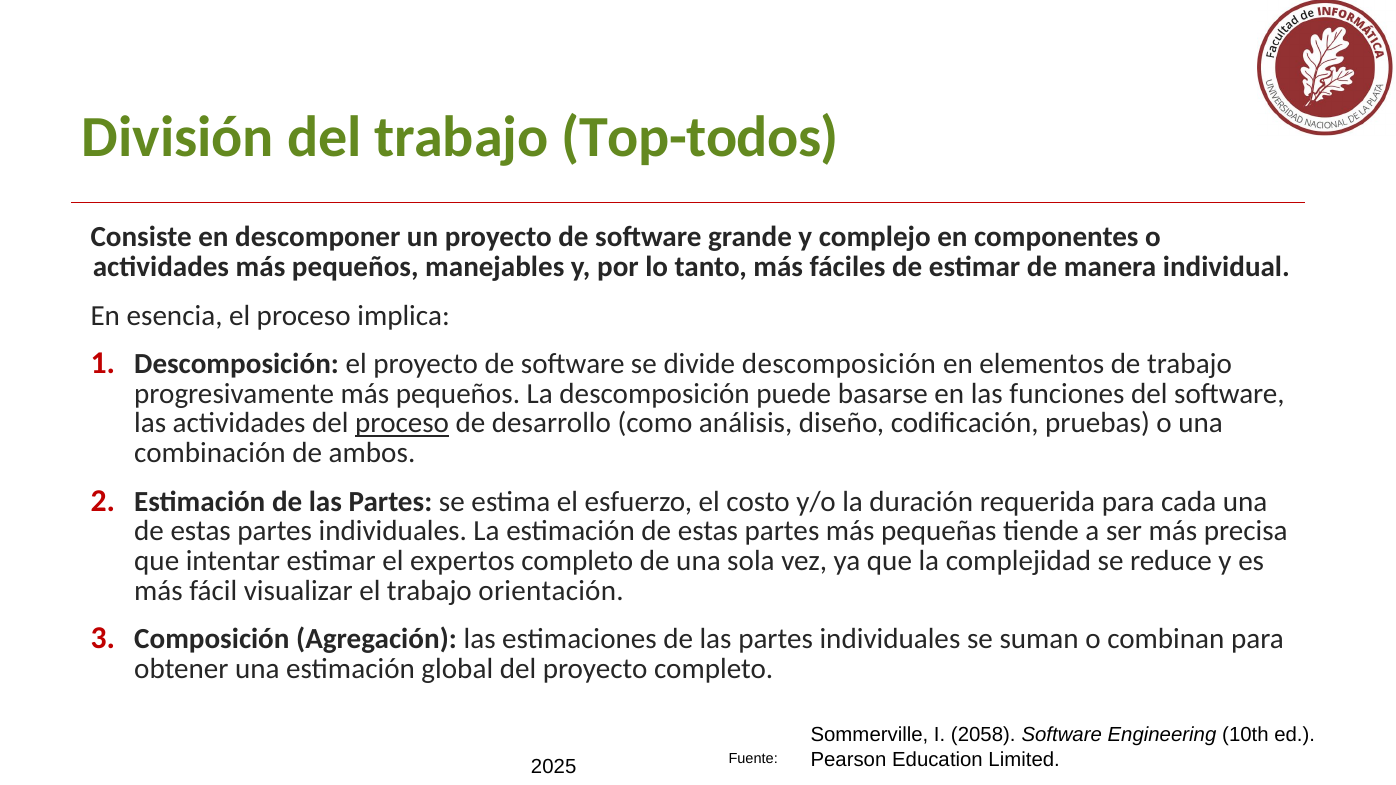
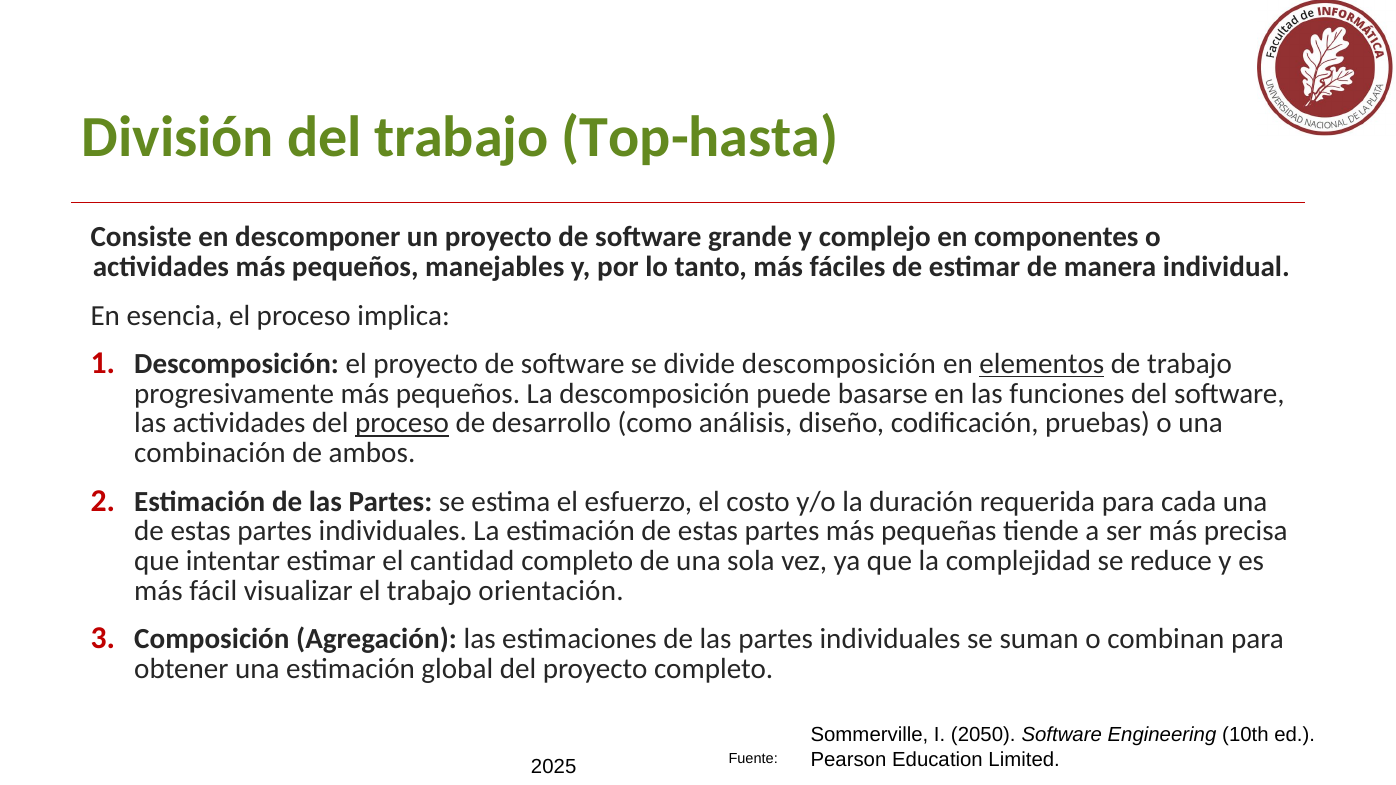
Top-todos: Top-todos -> Top-hasta
elementos underline: none -> present
expertos: expertos -> cantidad
2058: 2058 -> 2050
